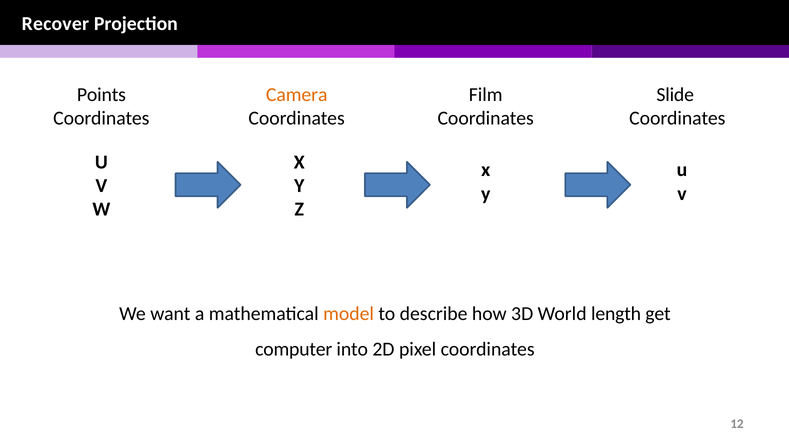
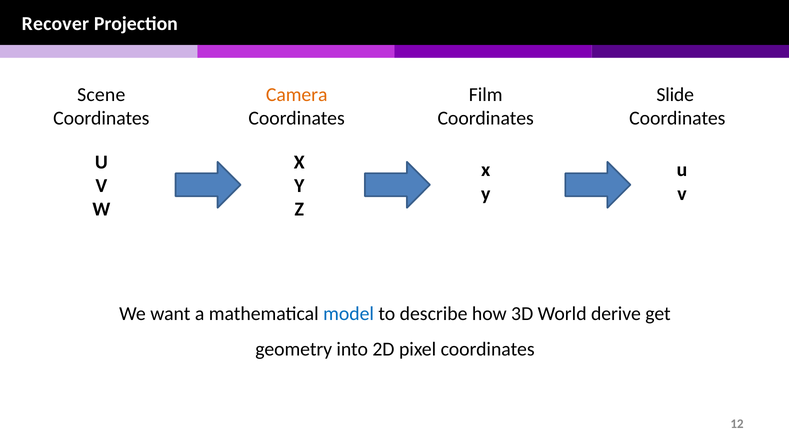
Points: Points -> Scene
model colour: orange -> blue
length: length -> derive
computer: computer -> geometry
